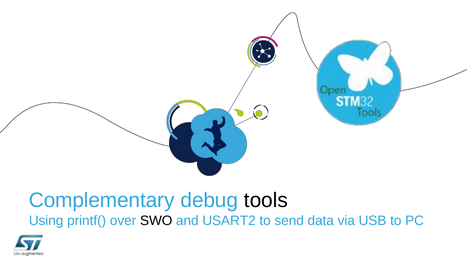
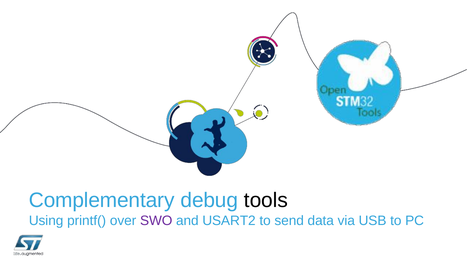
SWO colour: black -> purple
